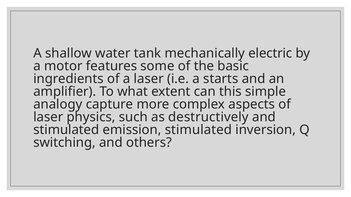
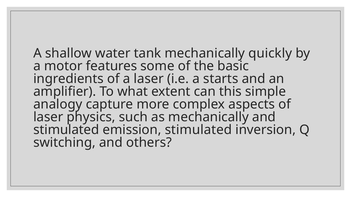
electric: electric -> quickly
as destructively: destructively -> mechanically
